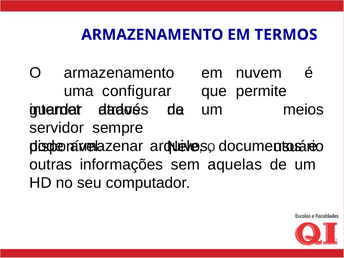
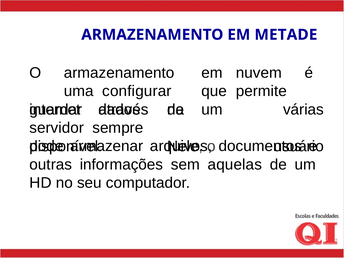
TERMOS: TERMOS -> METADE
meios: meios -> várias
